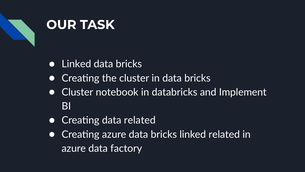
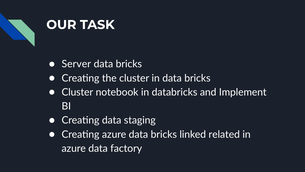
Linked at (76, 64): Linked -> Server
data related: related -> staging
